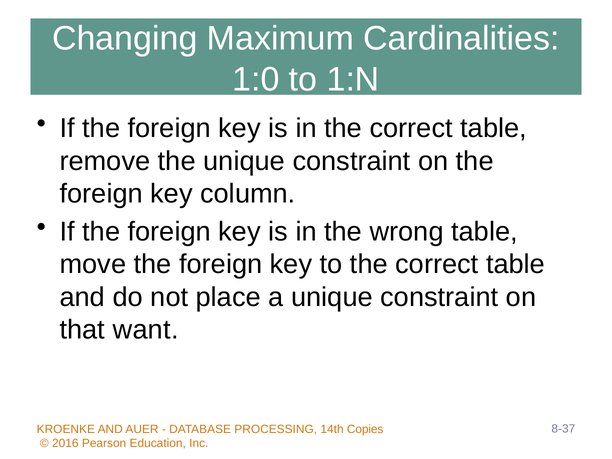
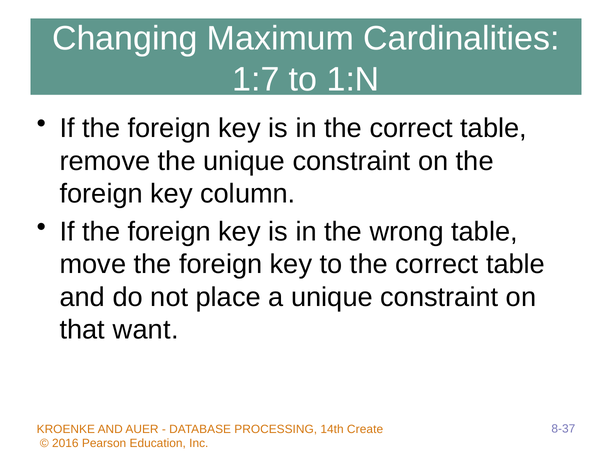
1:0: 1:0 -> 1:7
Copies: Copies -> Create
